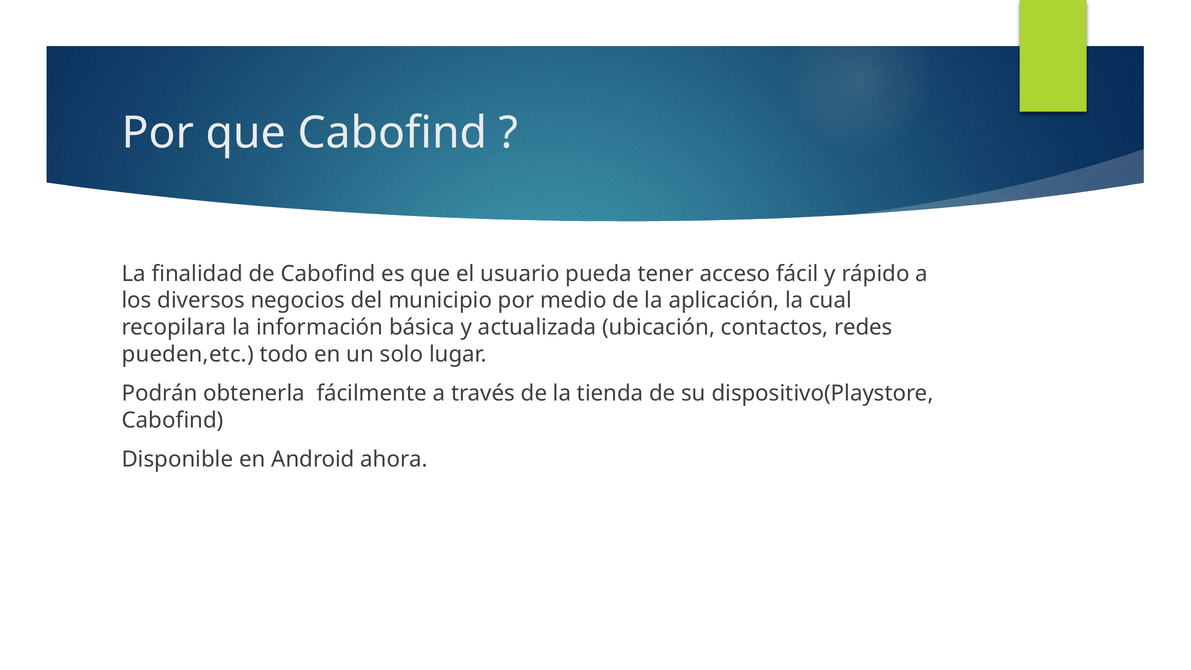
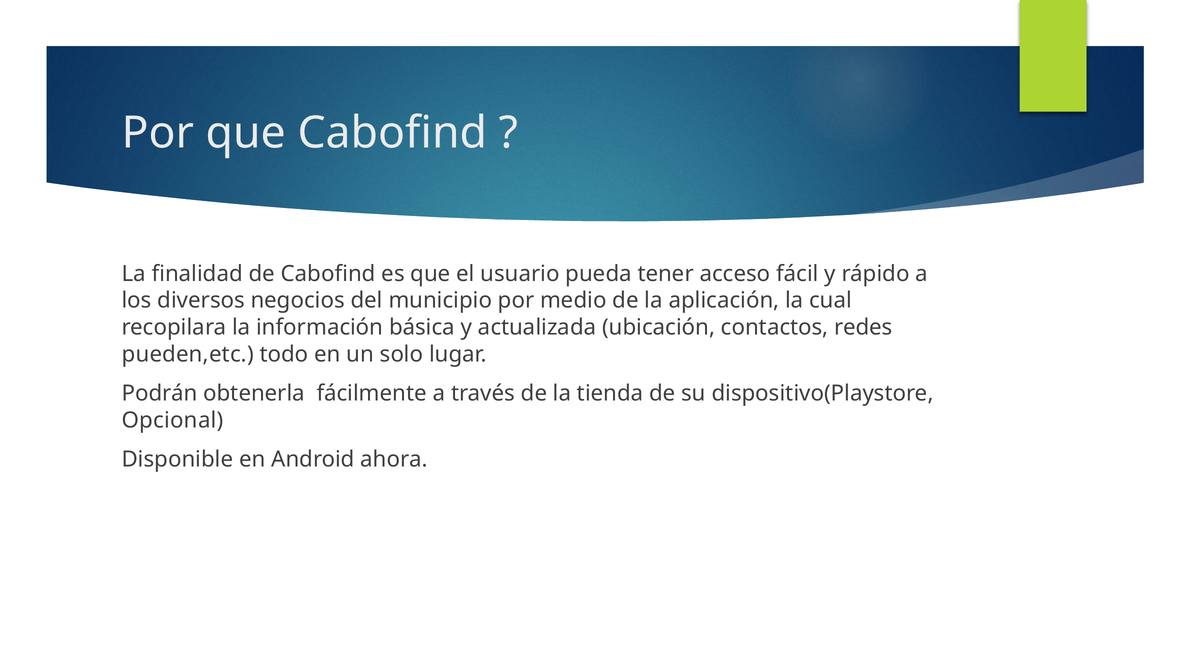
Cabofind at (173, 420): Cabofind -> Opcional
